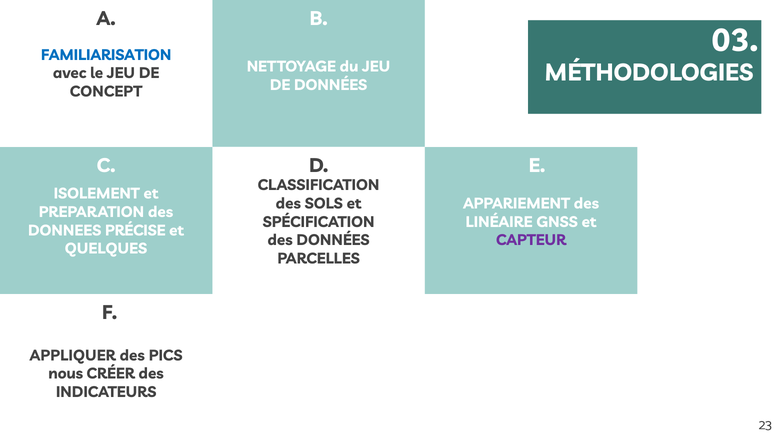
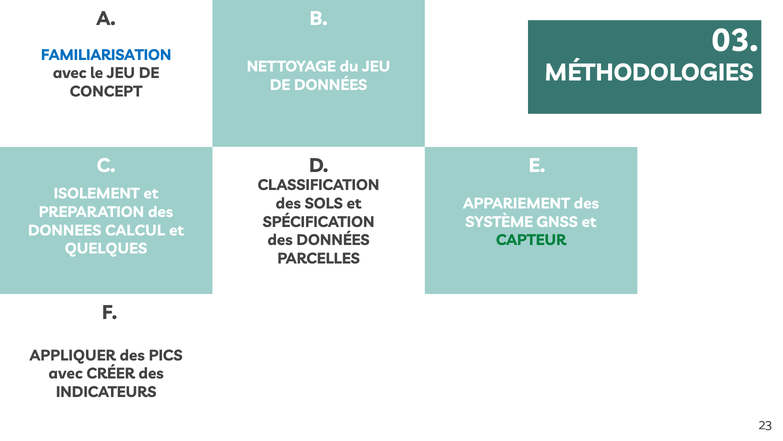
LINÉAIRE: LINÉAIRE -> SYSTÈME
PRÉCISE: PRÉCISE -> CALCUL
CAPTEUR colour: purple -> green
nous at (66, 373): nous -> avec
